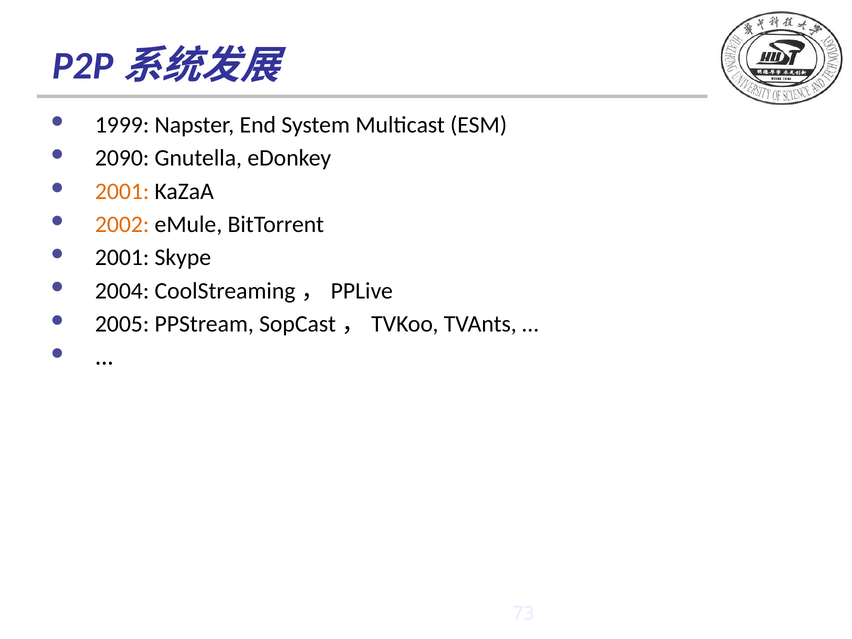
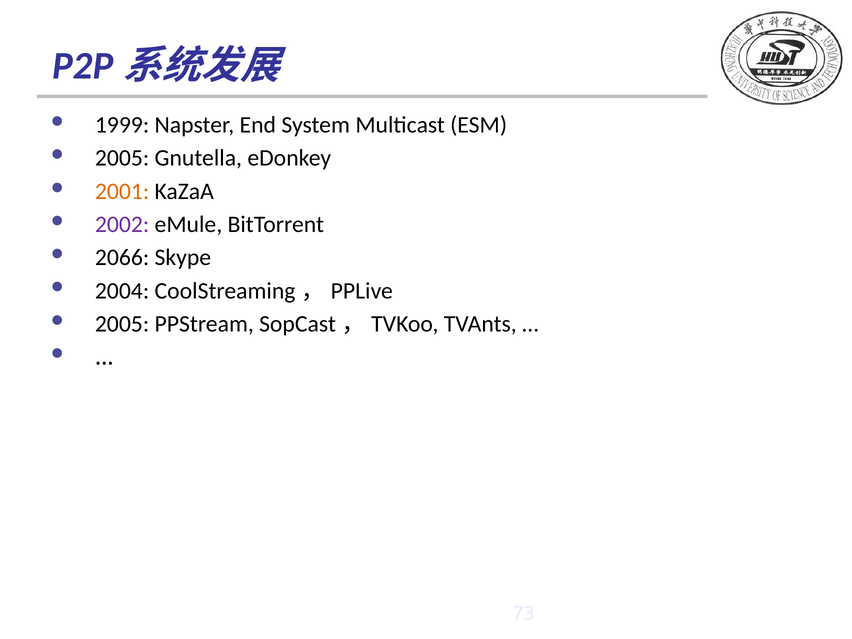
2090 at (122, 158): 2090 -> 2005
2002 colour: orange -> purple
2001 at (122, 258): 2001 -> 2066
